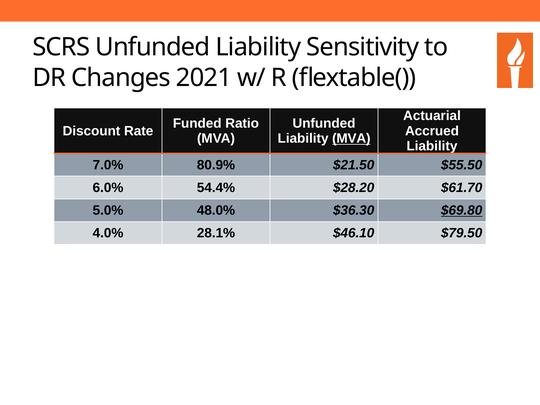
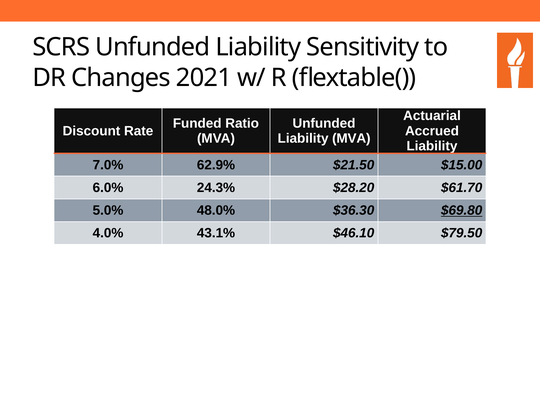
MVA at (351, 138) underline: present -> none
80.9%: 80.9% -> 62.9%
$55.50: $55.50 -> $15.00
54.4%: 54.4% -> 24.3%
28.1%: 28.1% -> 43.1%
